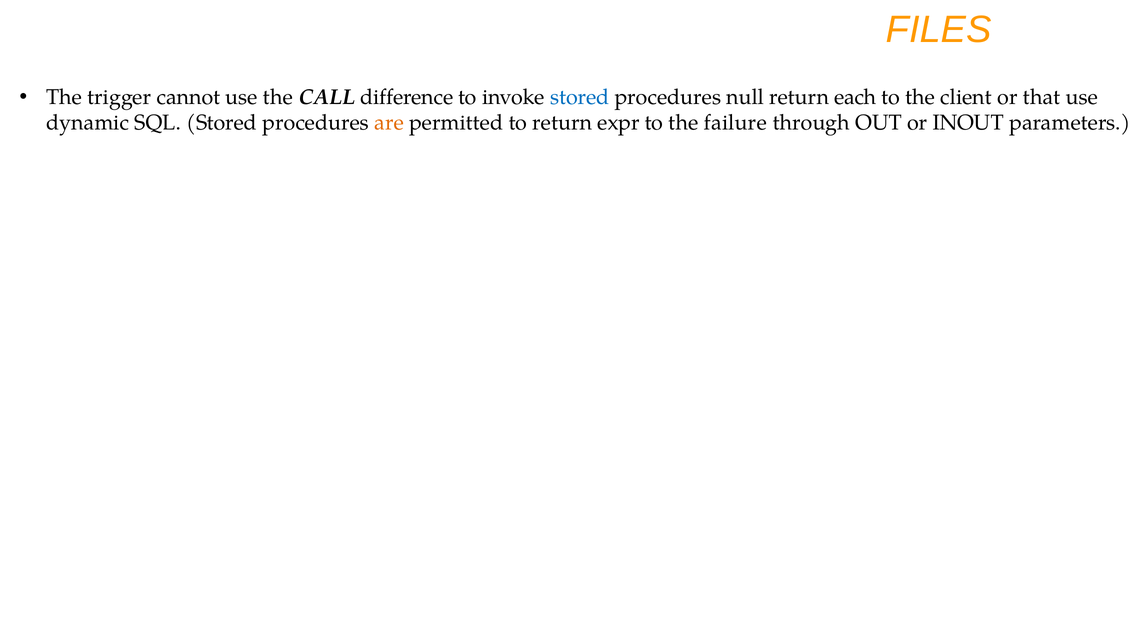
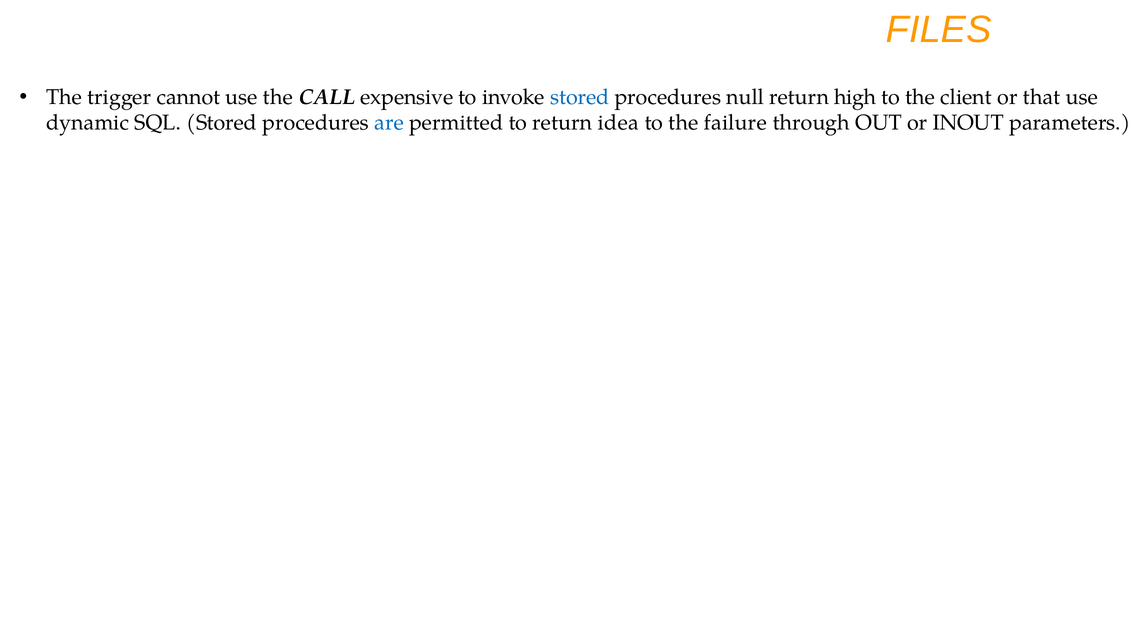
difference: difference -> expensive
each: each -> high
are colour: orange -> blue
expr: expr -> idea
